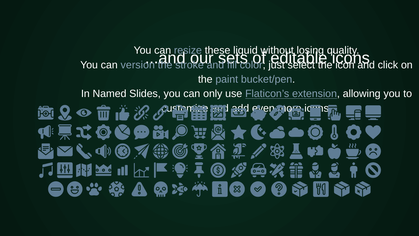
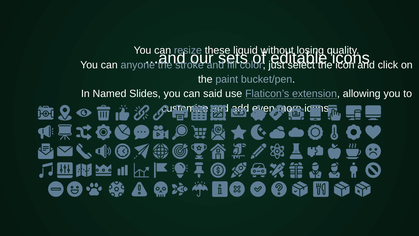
version: version -> anyone
only: only -> said
